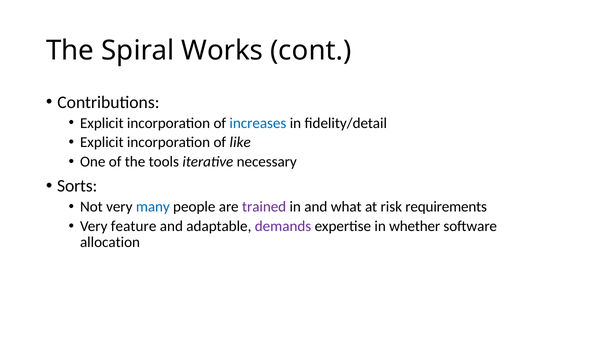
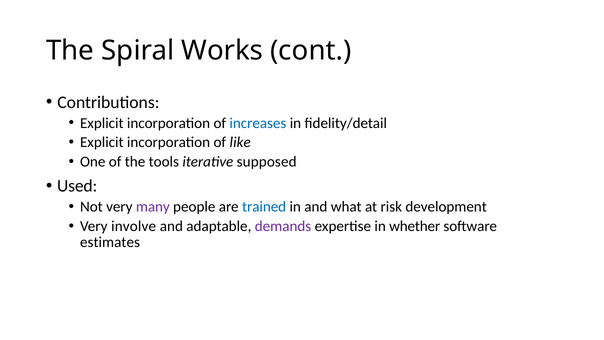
necessary: necessary -> supposed
Sorts: Sorts -> Used
many colour: blue -> purple
trained colour: purple -> blue
requirements: requirements -> development
feature: feature -> involve
allocation: allocation -> estimates
